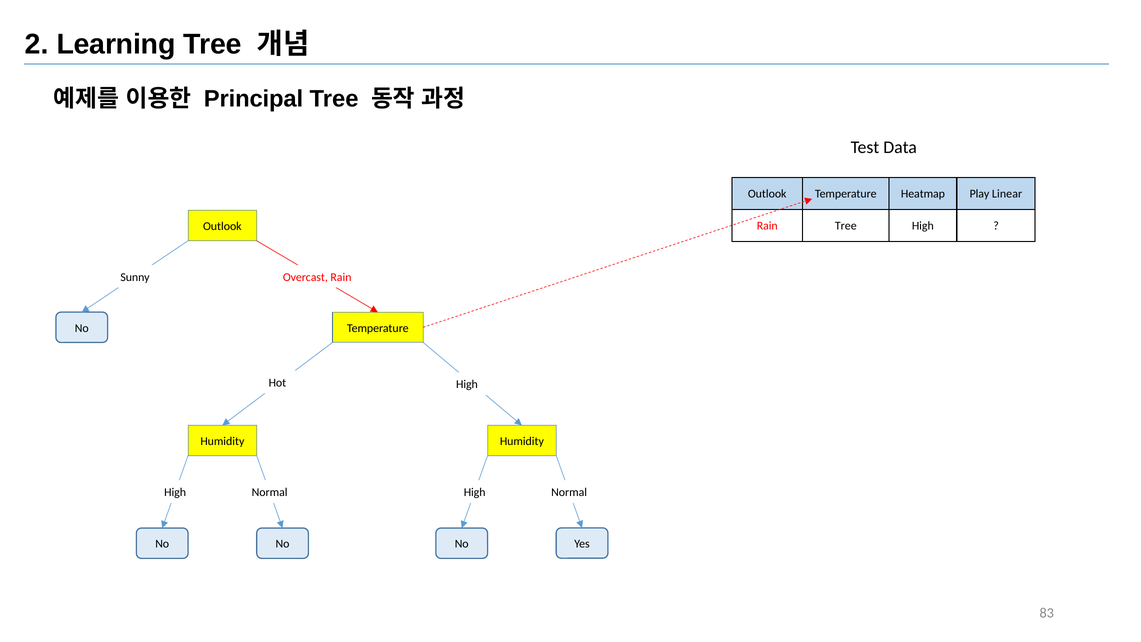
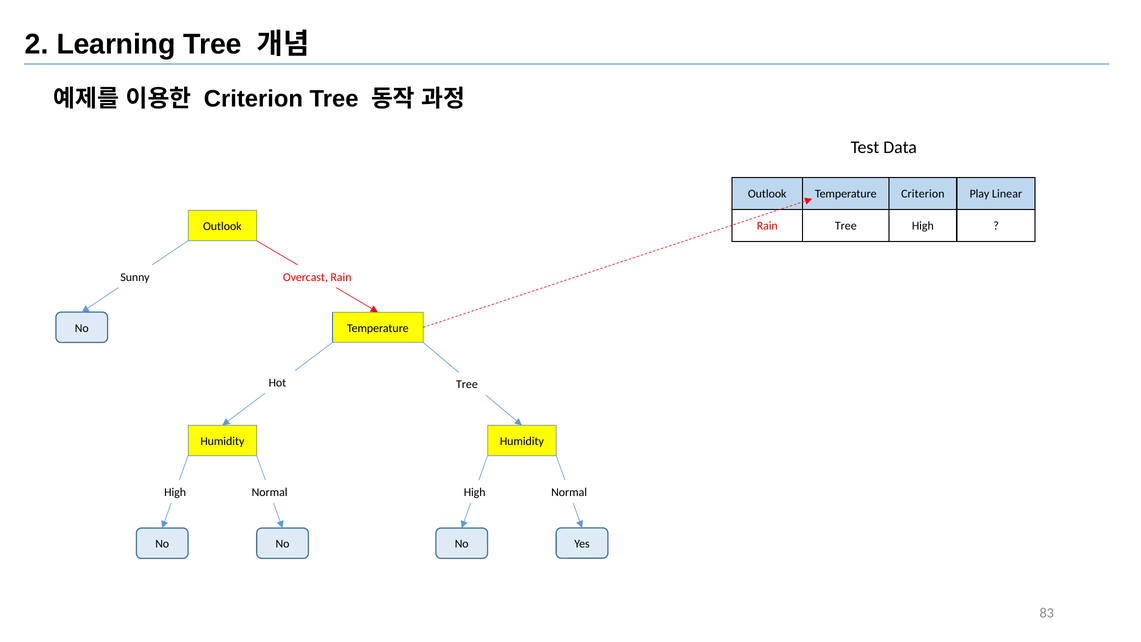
Principal at (253, 99): Principal -> Criterion
Temperature Heatmap: Heatmap -> Criterion
Hot High: High -> Tree
